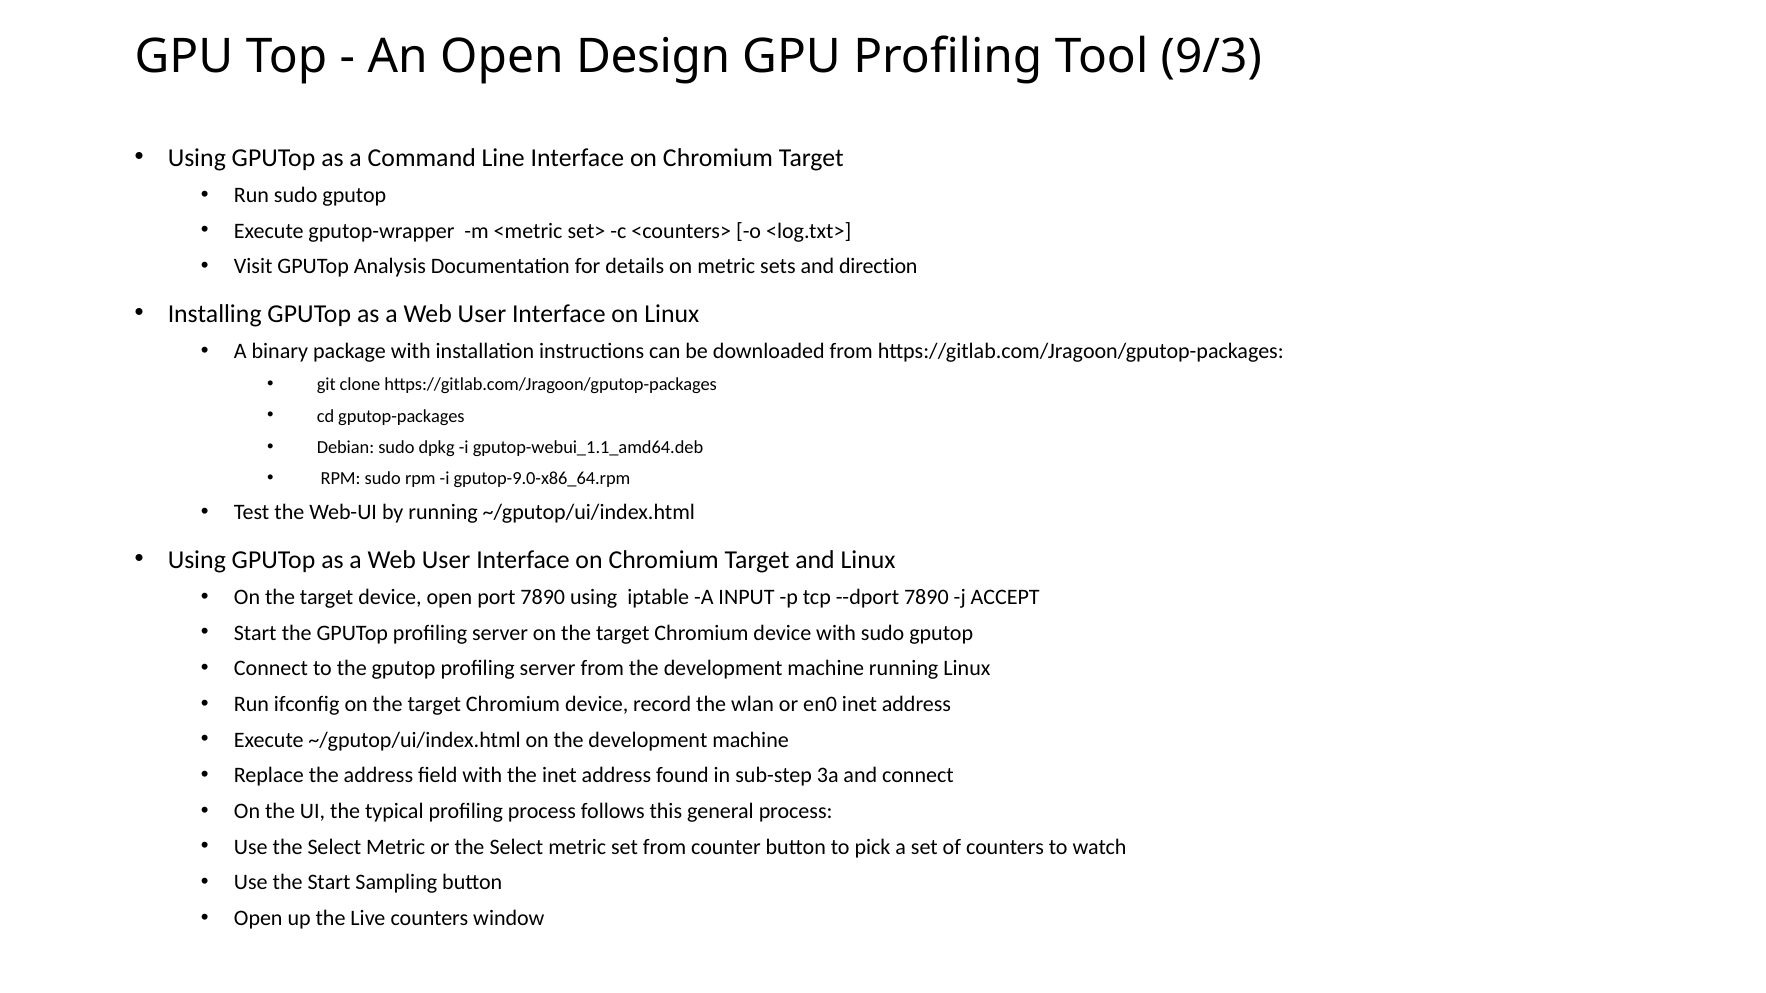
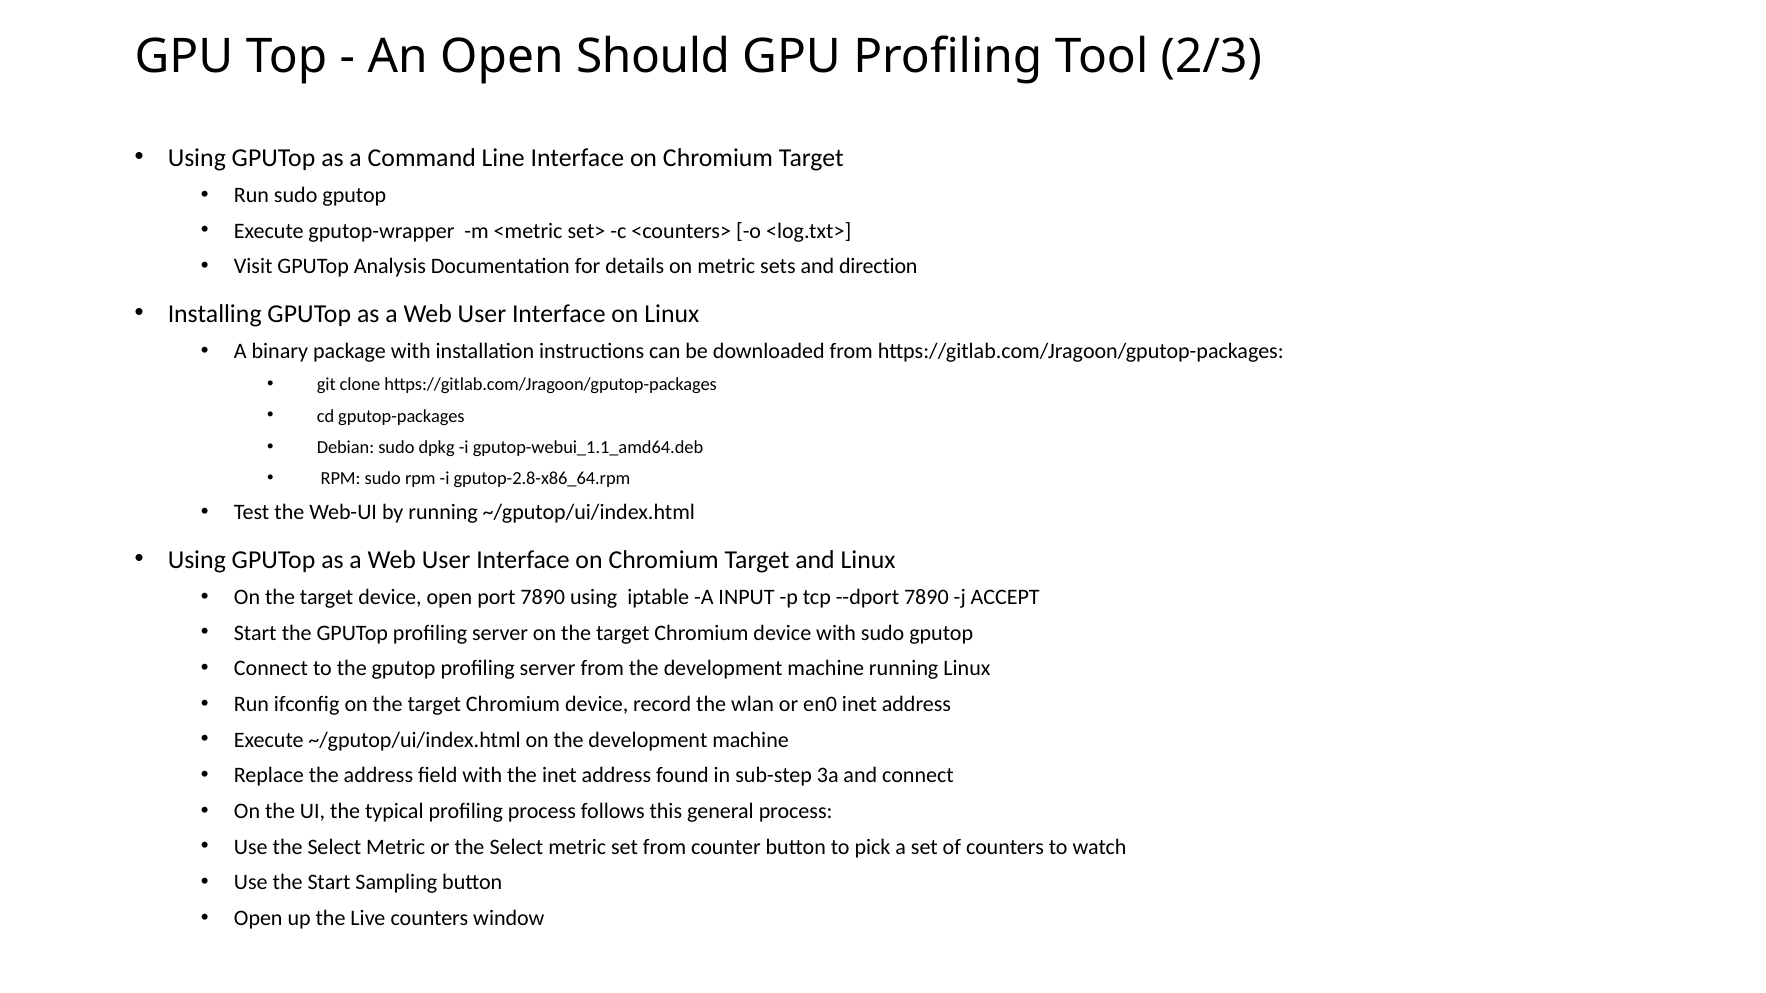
Design: Design -> Should
9/3: 9/3 -> 2/3
gputop-9.0-x86_64.rpm: gputop-9.0-x86_64.rpm -> gputop-2.8-x86_64.rpm
